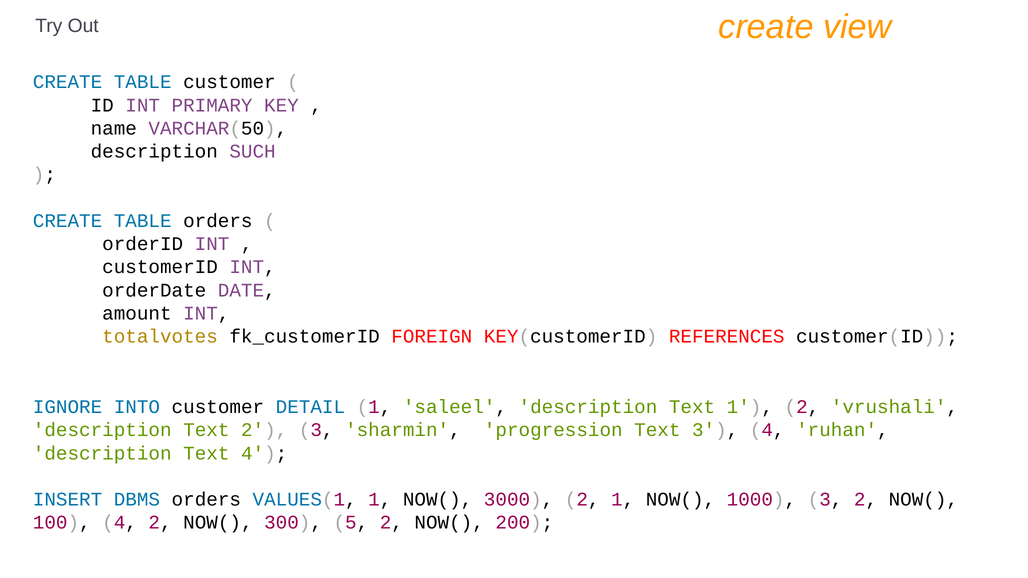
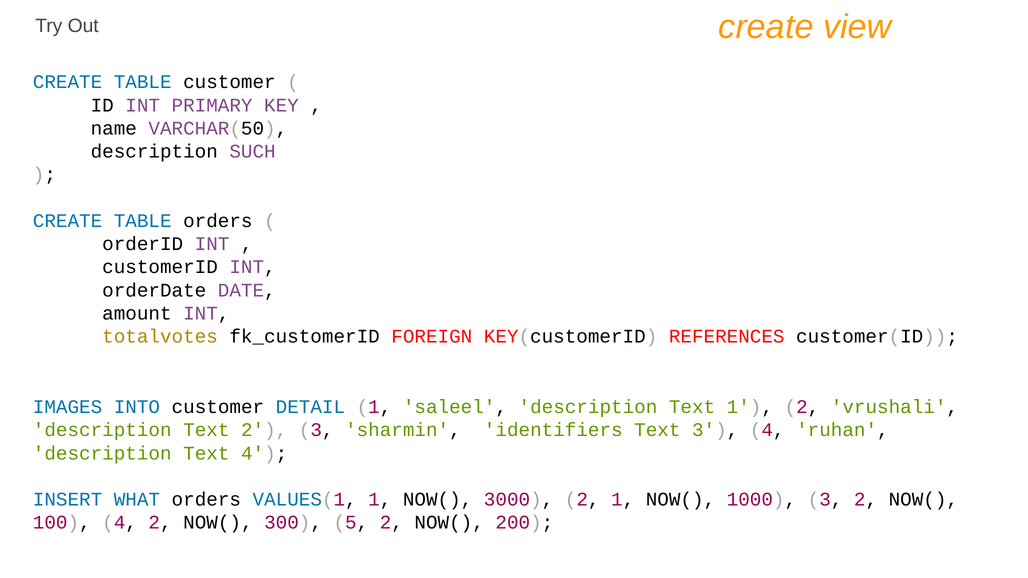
IGNORE: IGNORE -> IMAGES
progression: progression -> identifiers
DBMS: DBMS -> WHAT
